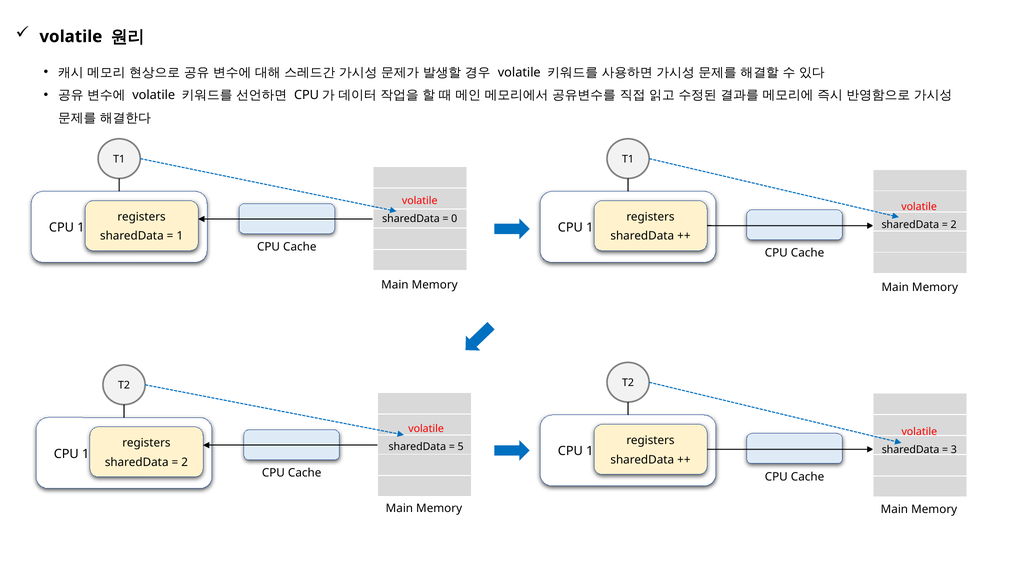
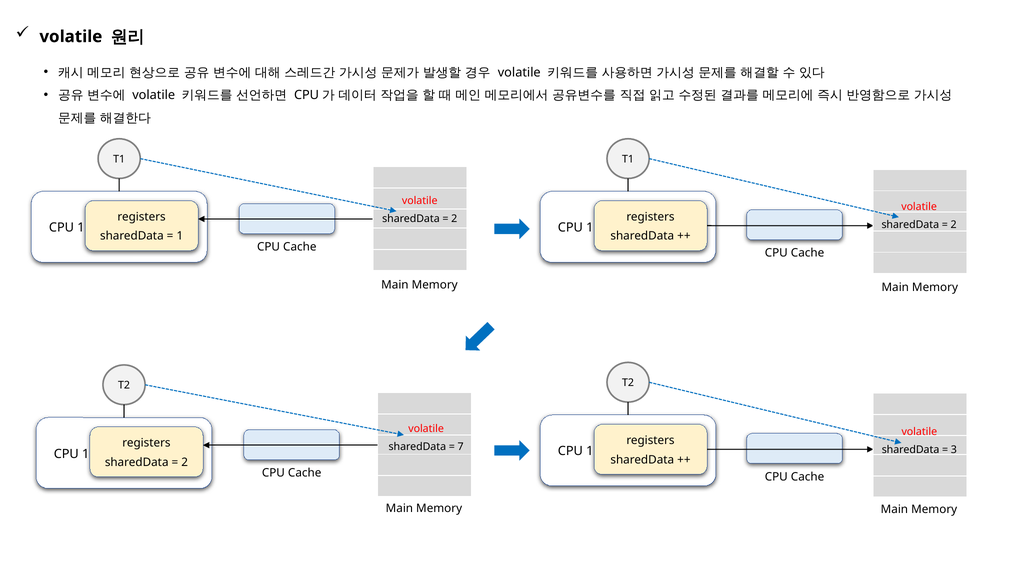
0 at (454, 219): 0 -> 2
5: 5 -> 7
